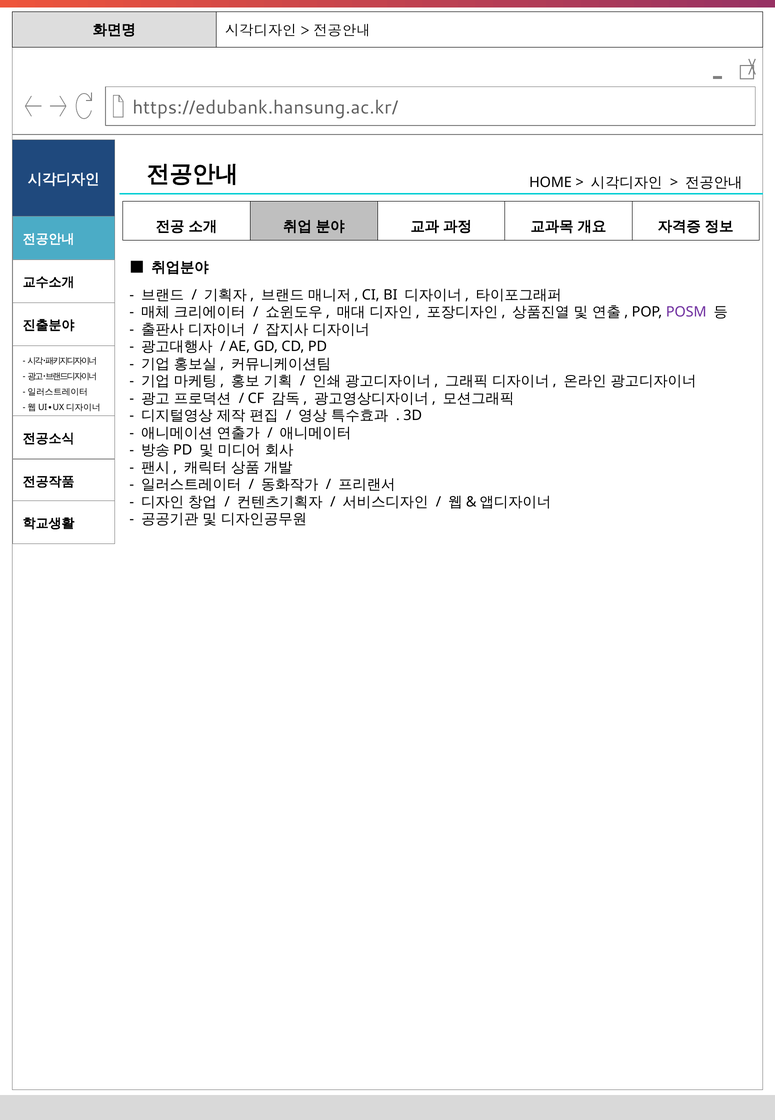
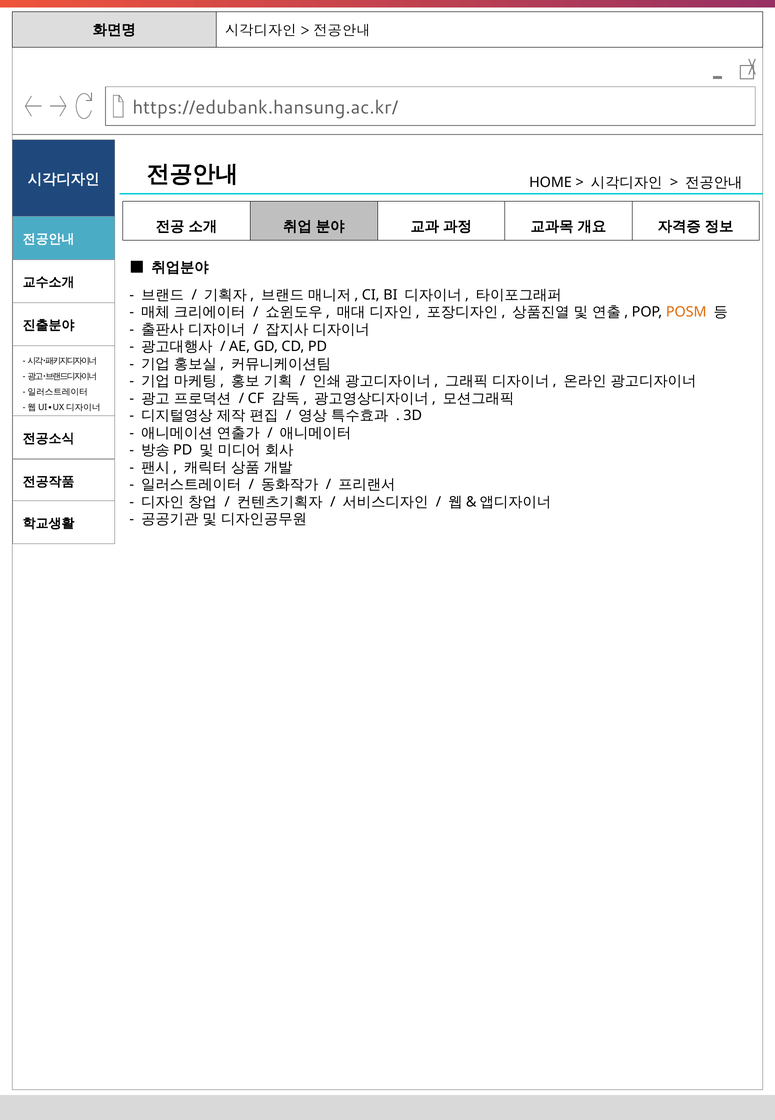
POSM colour: purple -> orange
